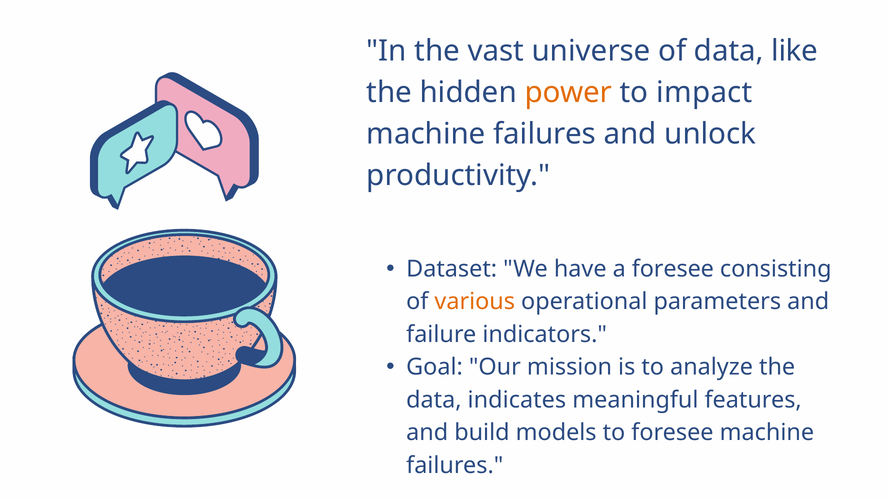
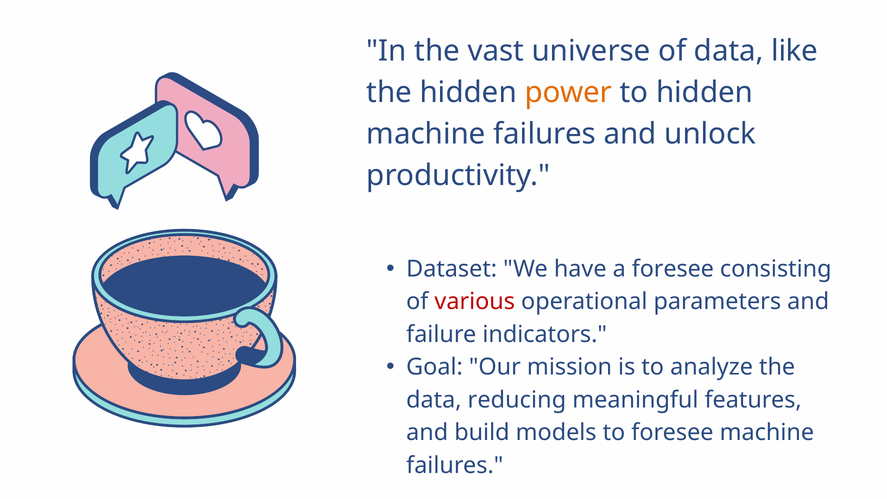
to impact: impact -> hidden
various colour: orange -> red
indicates: indicates -> reducing
